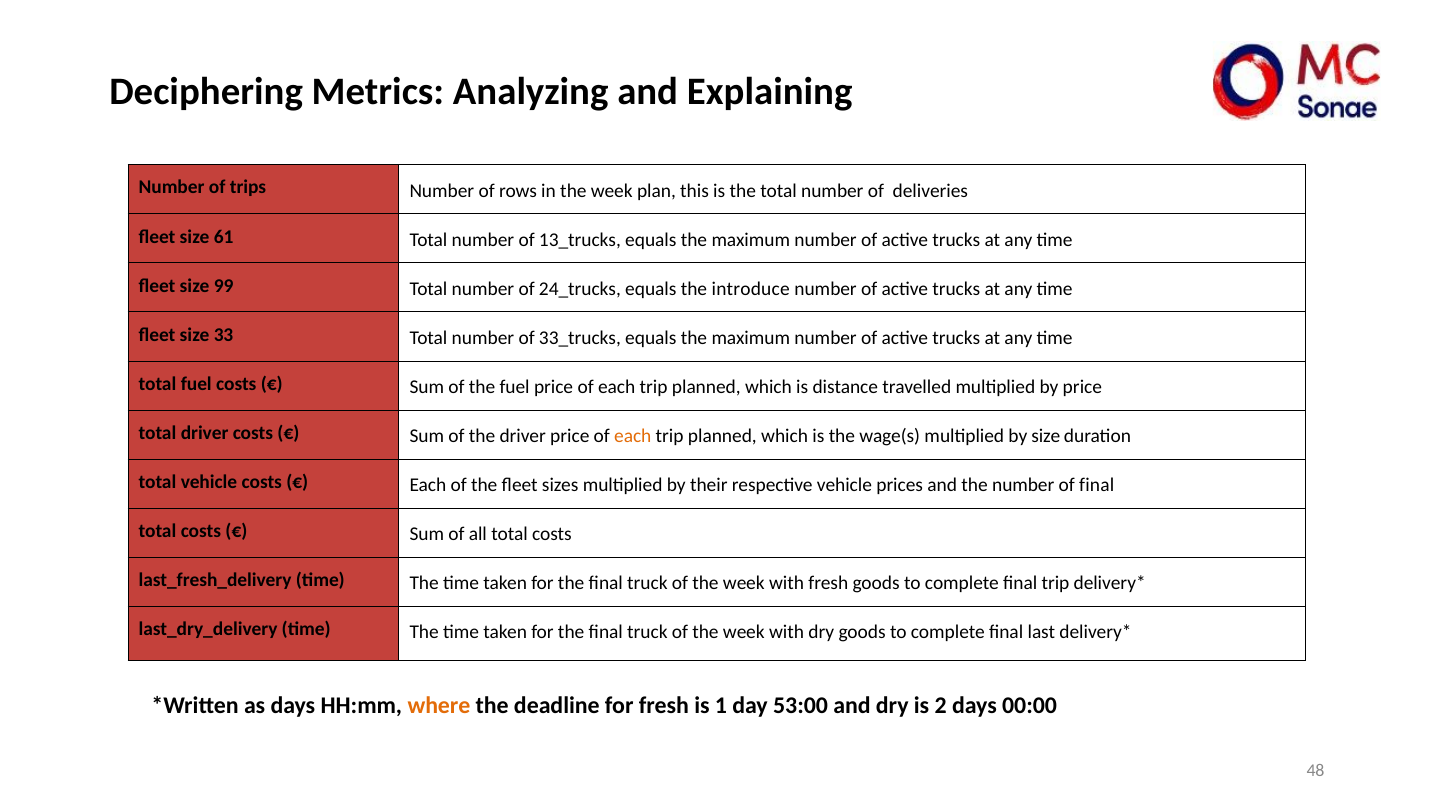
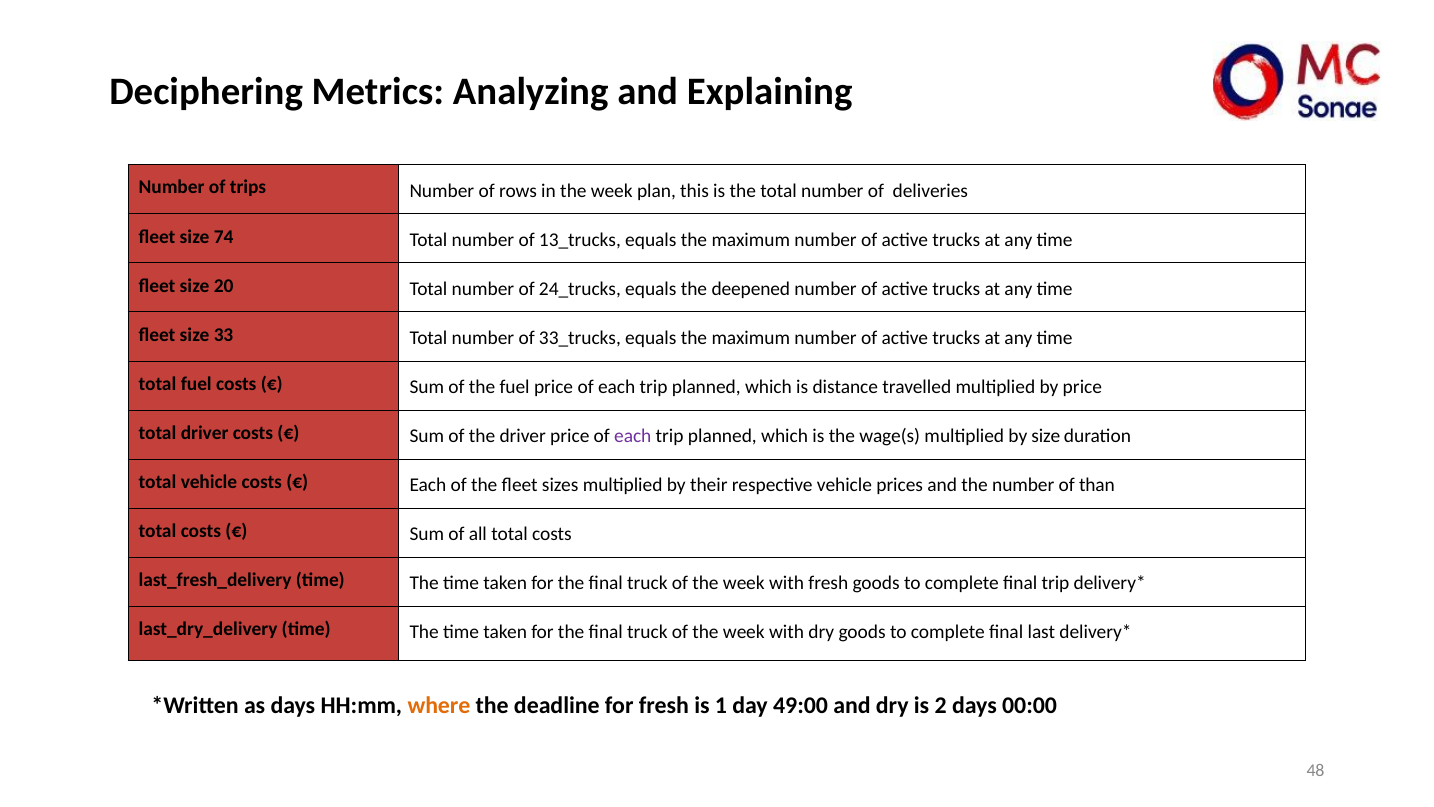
61: 61 -> 74
99: 99 -> 20
introduce: introduce -> deepened
each at (633, 436) colour: orange -> purple
of final: final -> than
53:00: 53:00 -> 49:00
